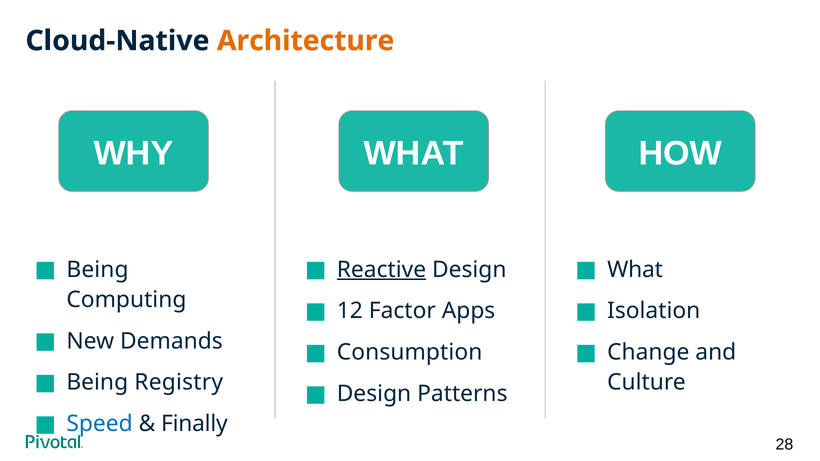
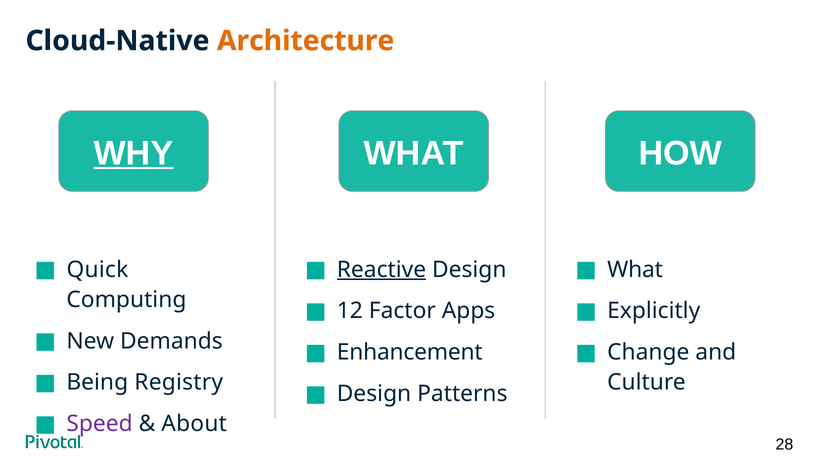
WHY underline: none -> present
Being at (97, 270): Being -> Quick
Isolation: Isolation -> Explicitly
Consumption: Consumption -> Enhancement
Speed colour: blue -> purple
Finally: Finally -> About
